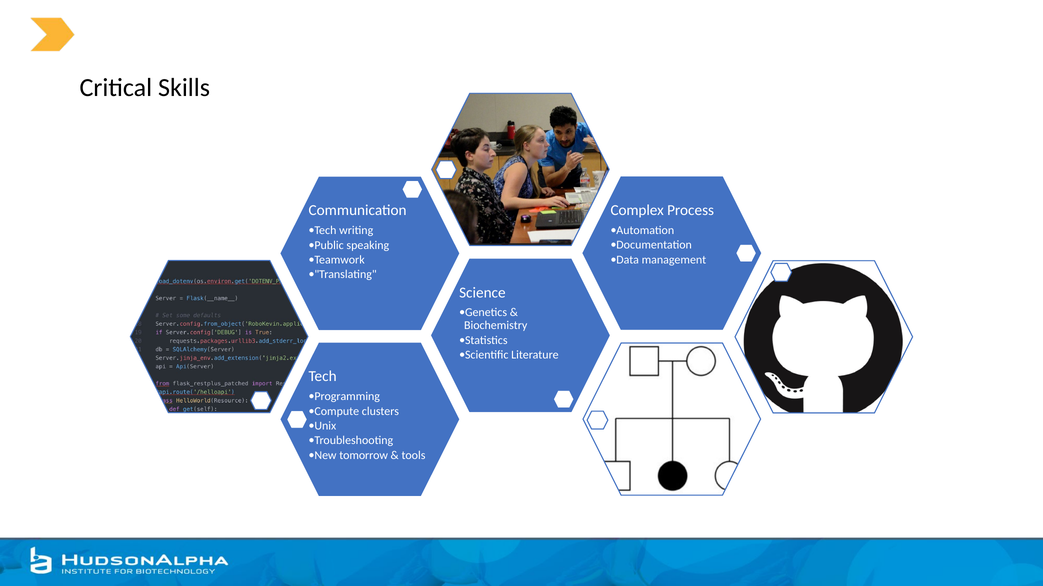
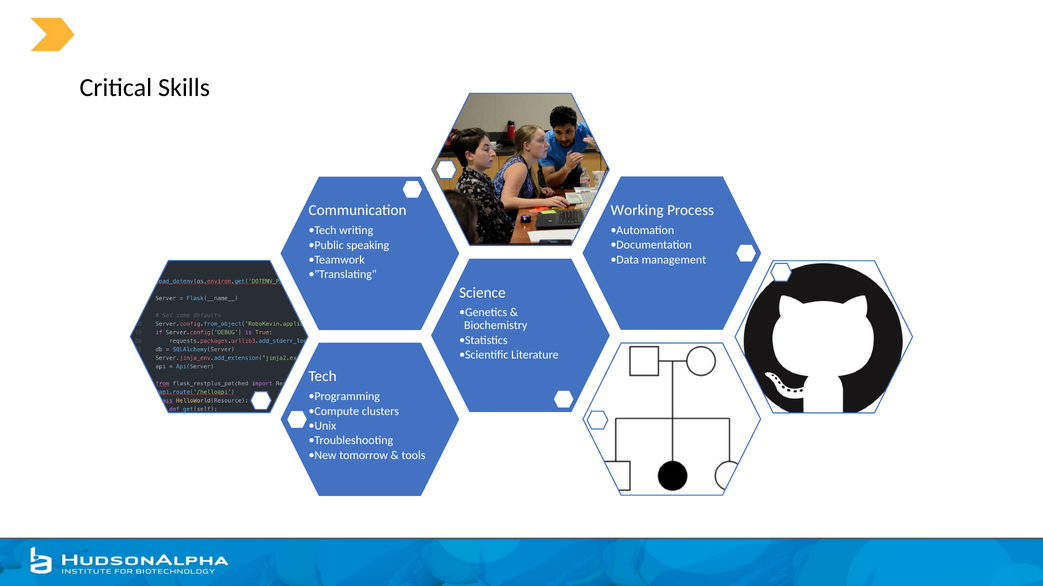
Complex: Complex -> Working
